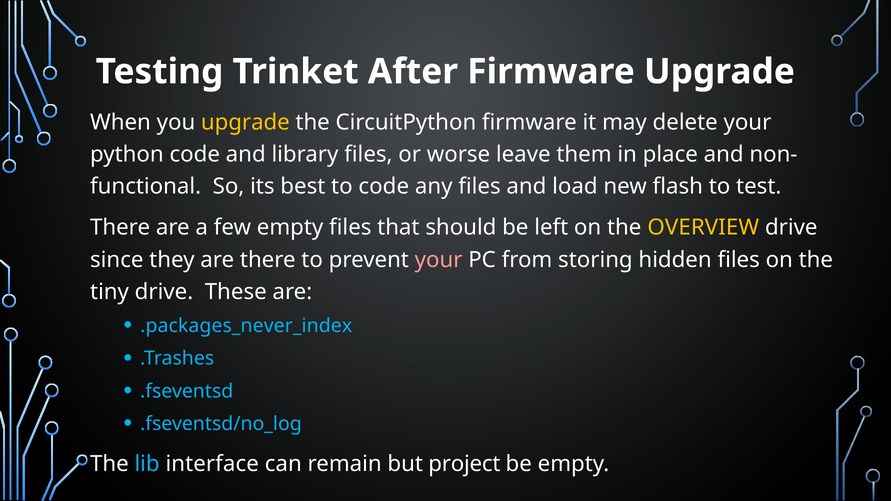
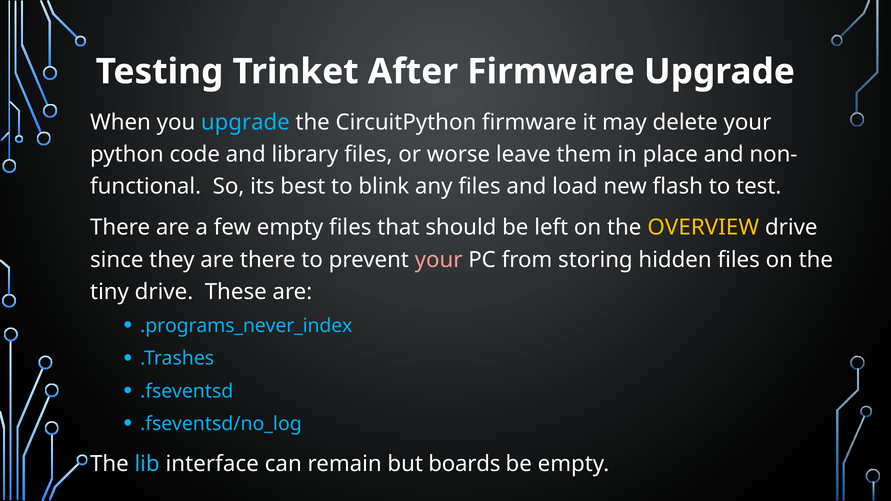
upgrade at (245, 122) colour: yellow -> light blue
to code: code -> blink
.packages_never_index: .packages_never_index -> .programs_never_index
project: project -> boards
